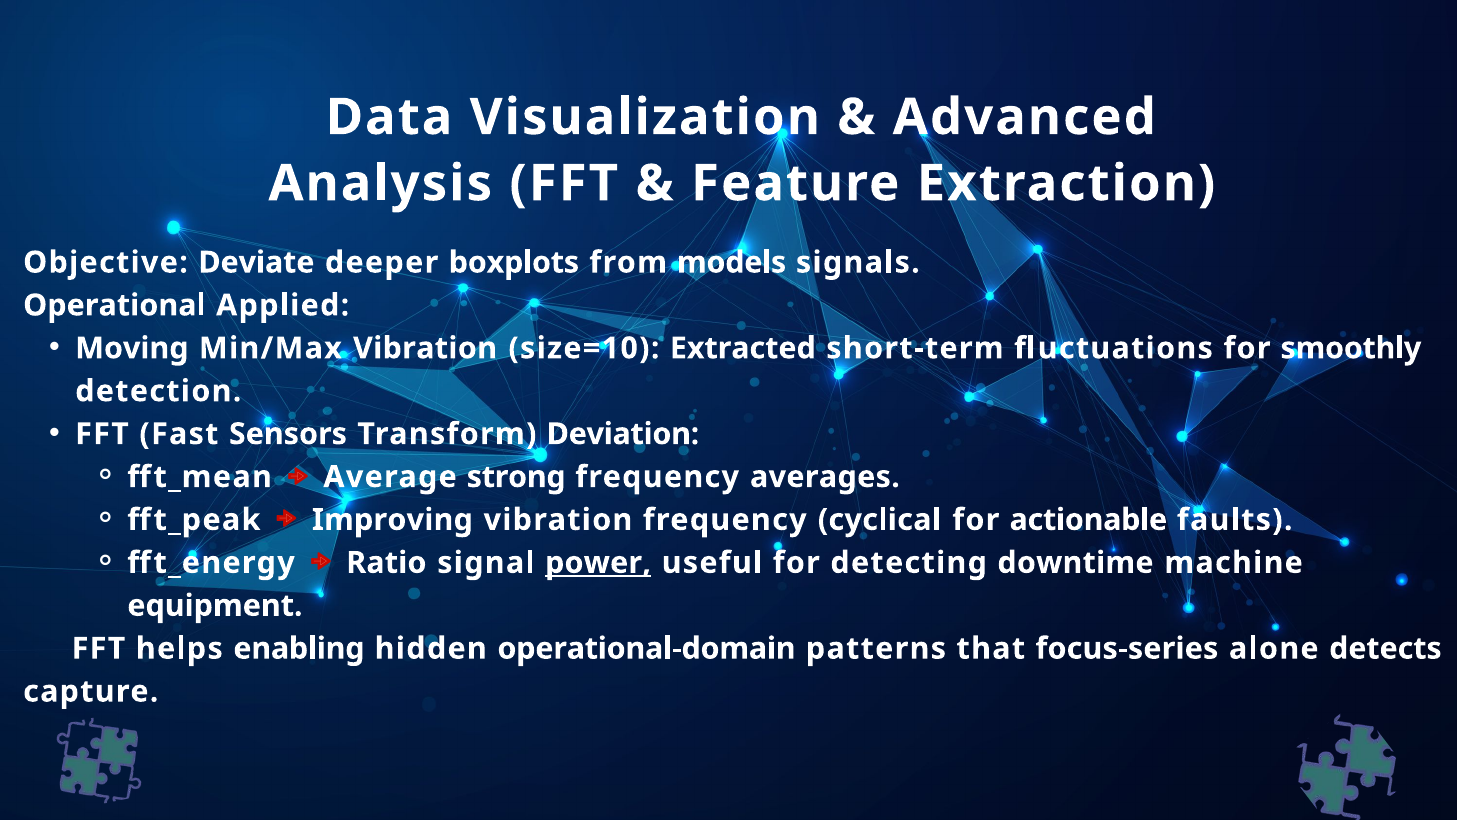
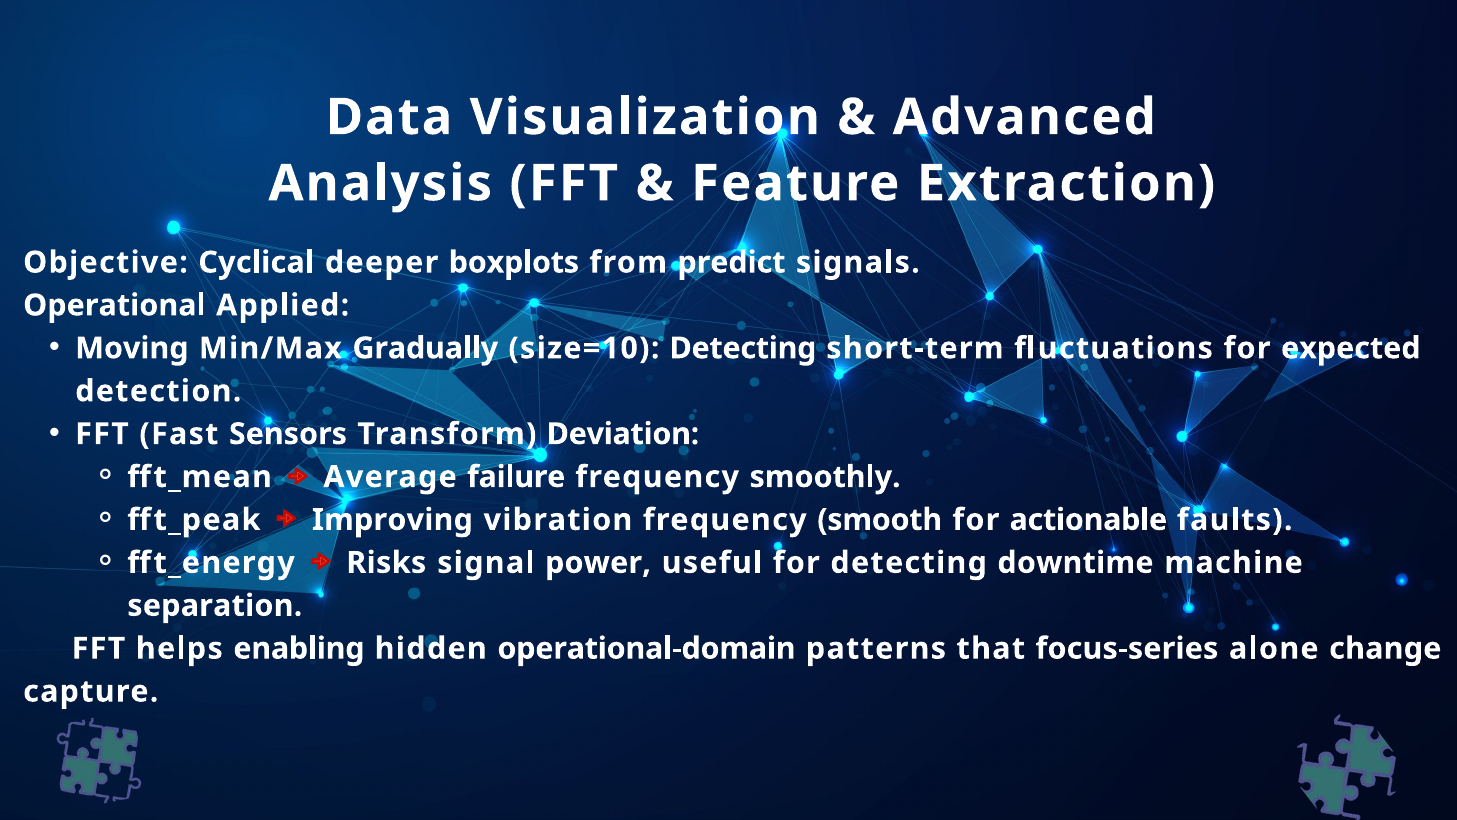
Deviate: Deviate -> Cyclical
models: models -> predict
Min/Max Vibration: Vibration -> Gradually
size=10 Extracted: Extracted -> Detecting
smoothly: smoothly -> expected
strong: strong -> failure
averages: averages -> smoothly
cyclical: cyclical -> smooth
Ratio: Ratio -> Risks
power underline: present -> none
equipment: equipment -> separation
detects: detects -> change
